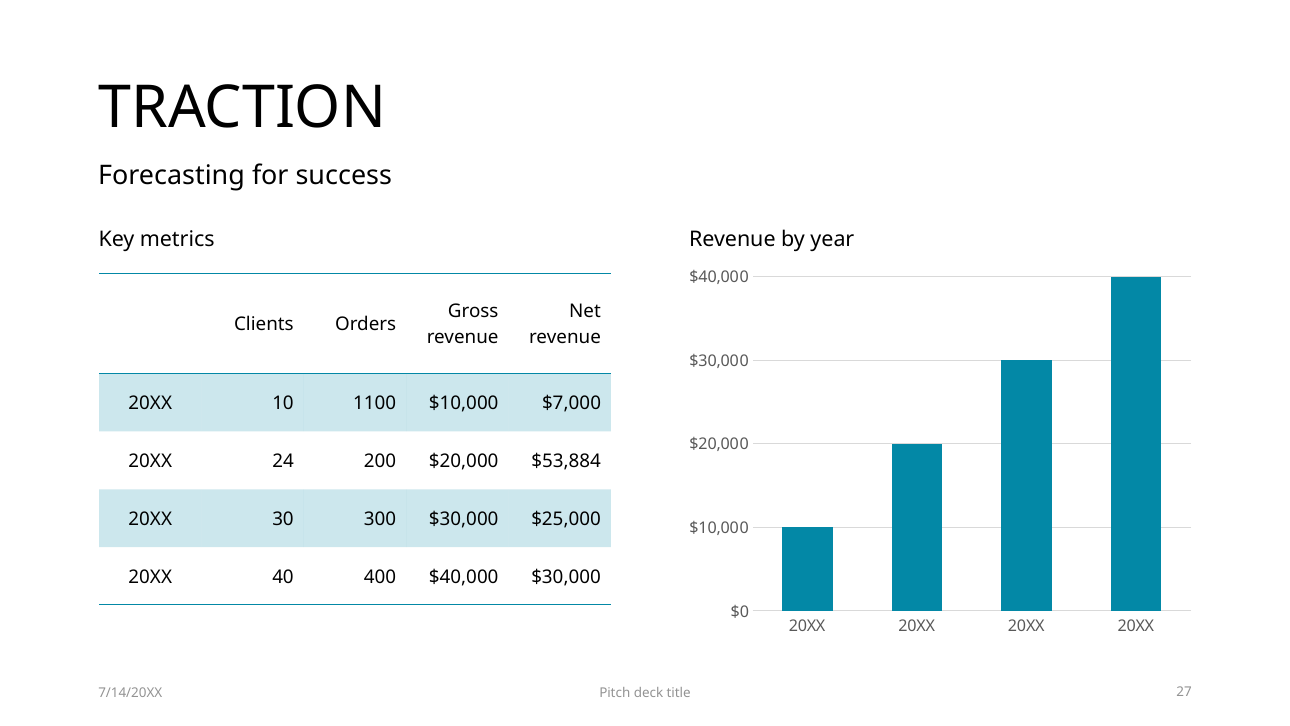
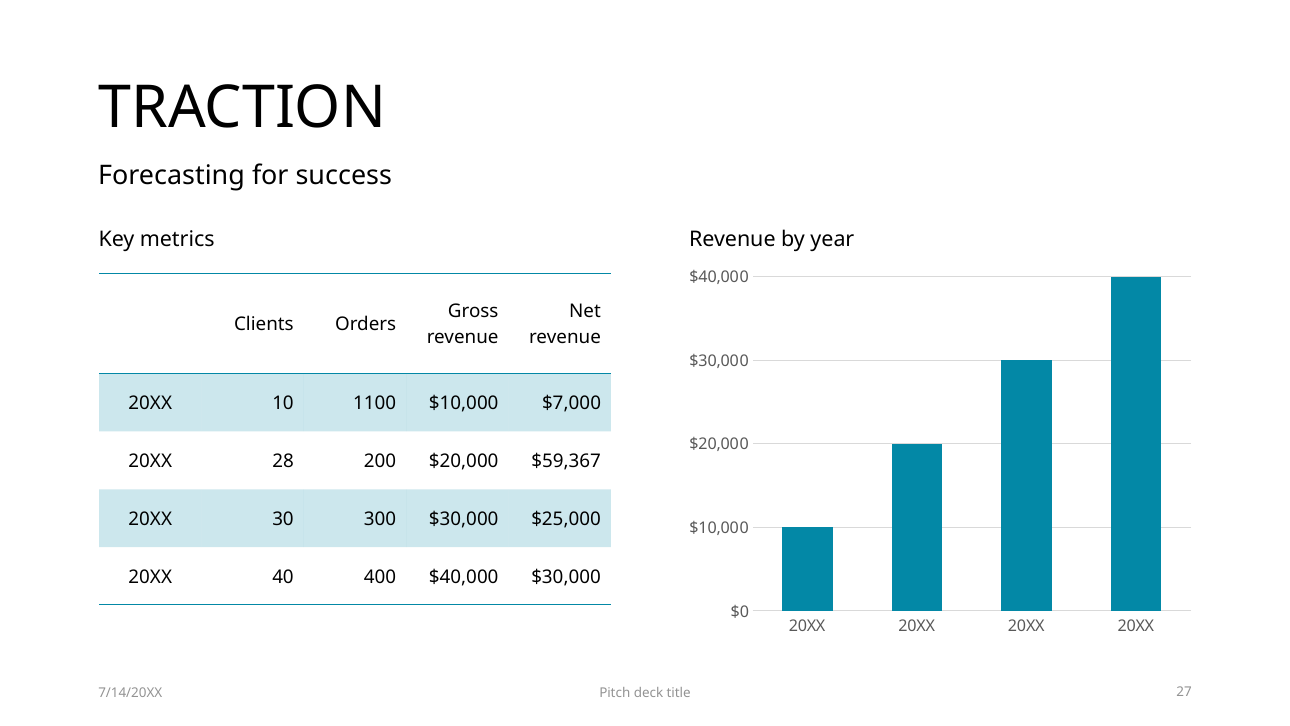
24: 24 -> 28
$53,884: $53,884 -> $59,367
